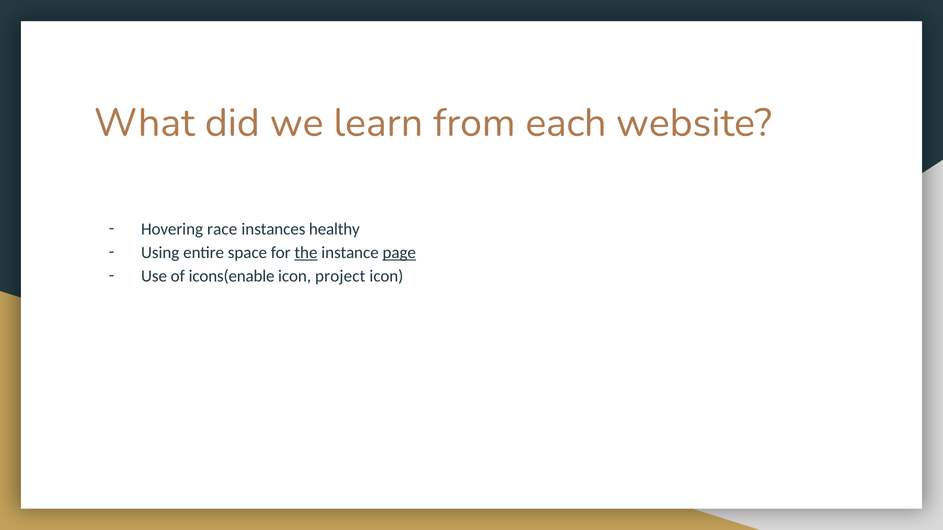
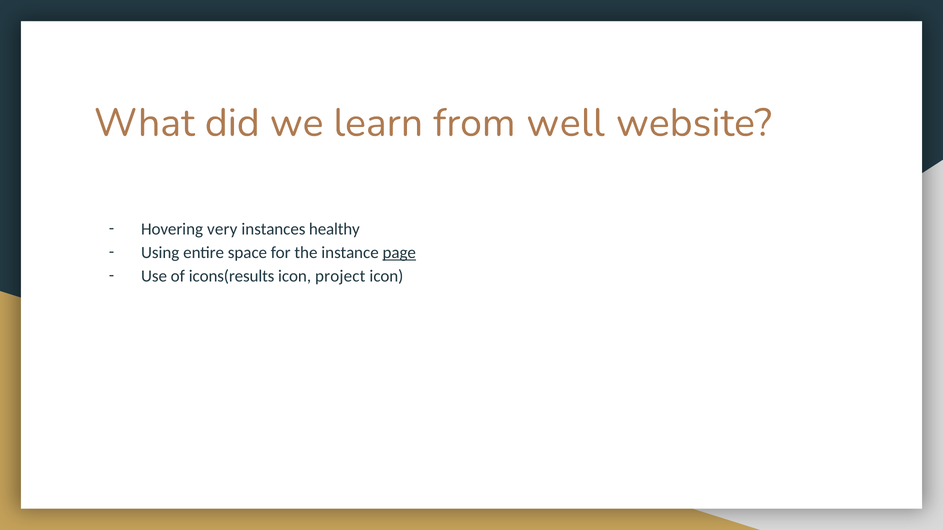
each: each -> well
race: race -> very
the underline: present -> none
icons(enable: icons(enable -> icons(results
